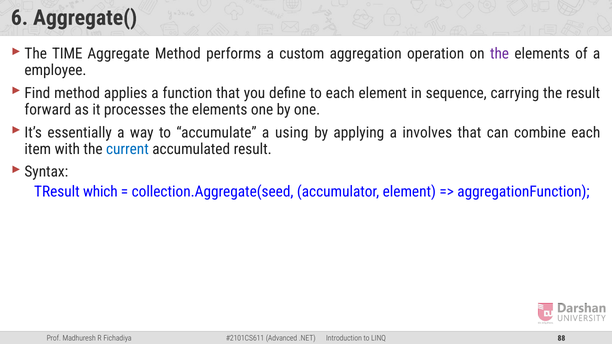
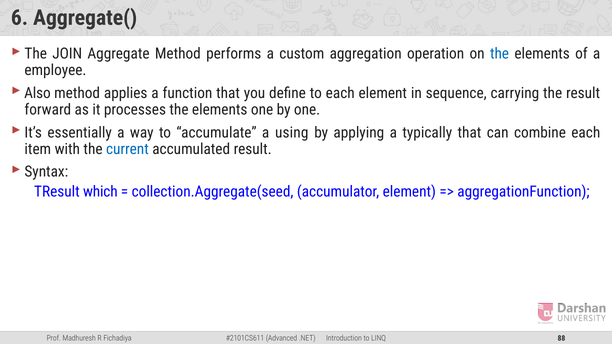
TIME: TIME -> JOIN
the at (500, 54) colour: purple -> blue
Find: Find -> Also
involves: involves -> typically
